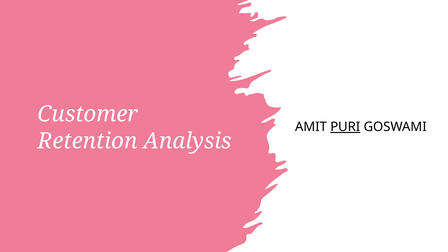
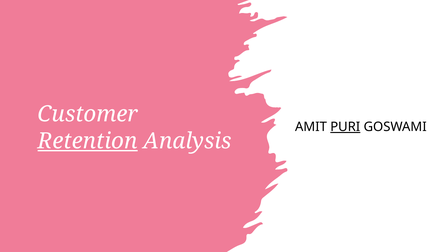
Retention underline: none -> present
